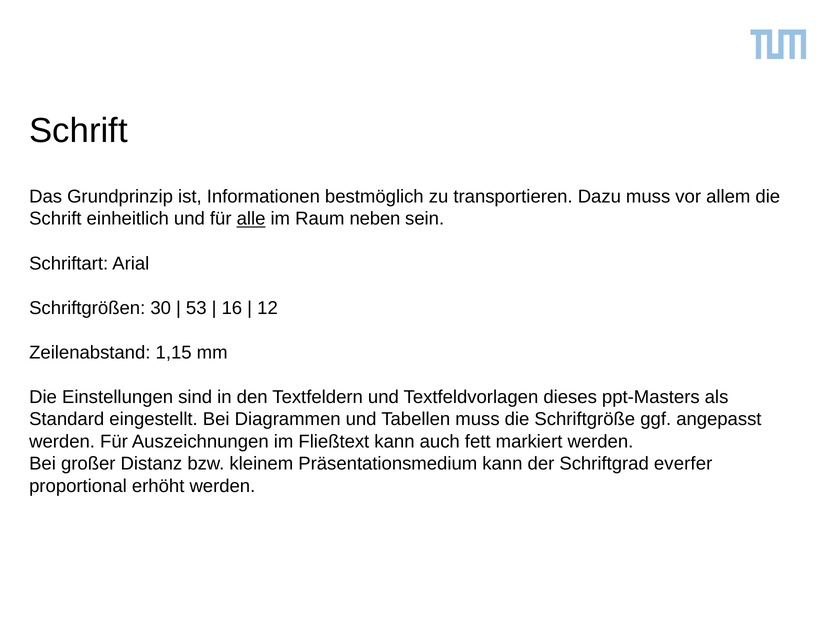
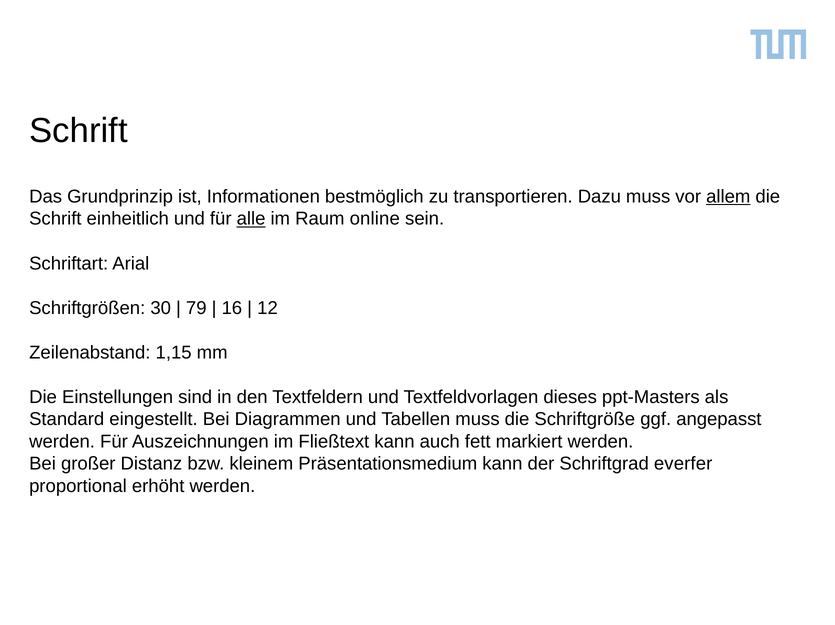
allem underline: none -> present
neben: neben -> online
53: 53 -> 79
